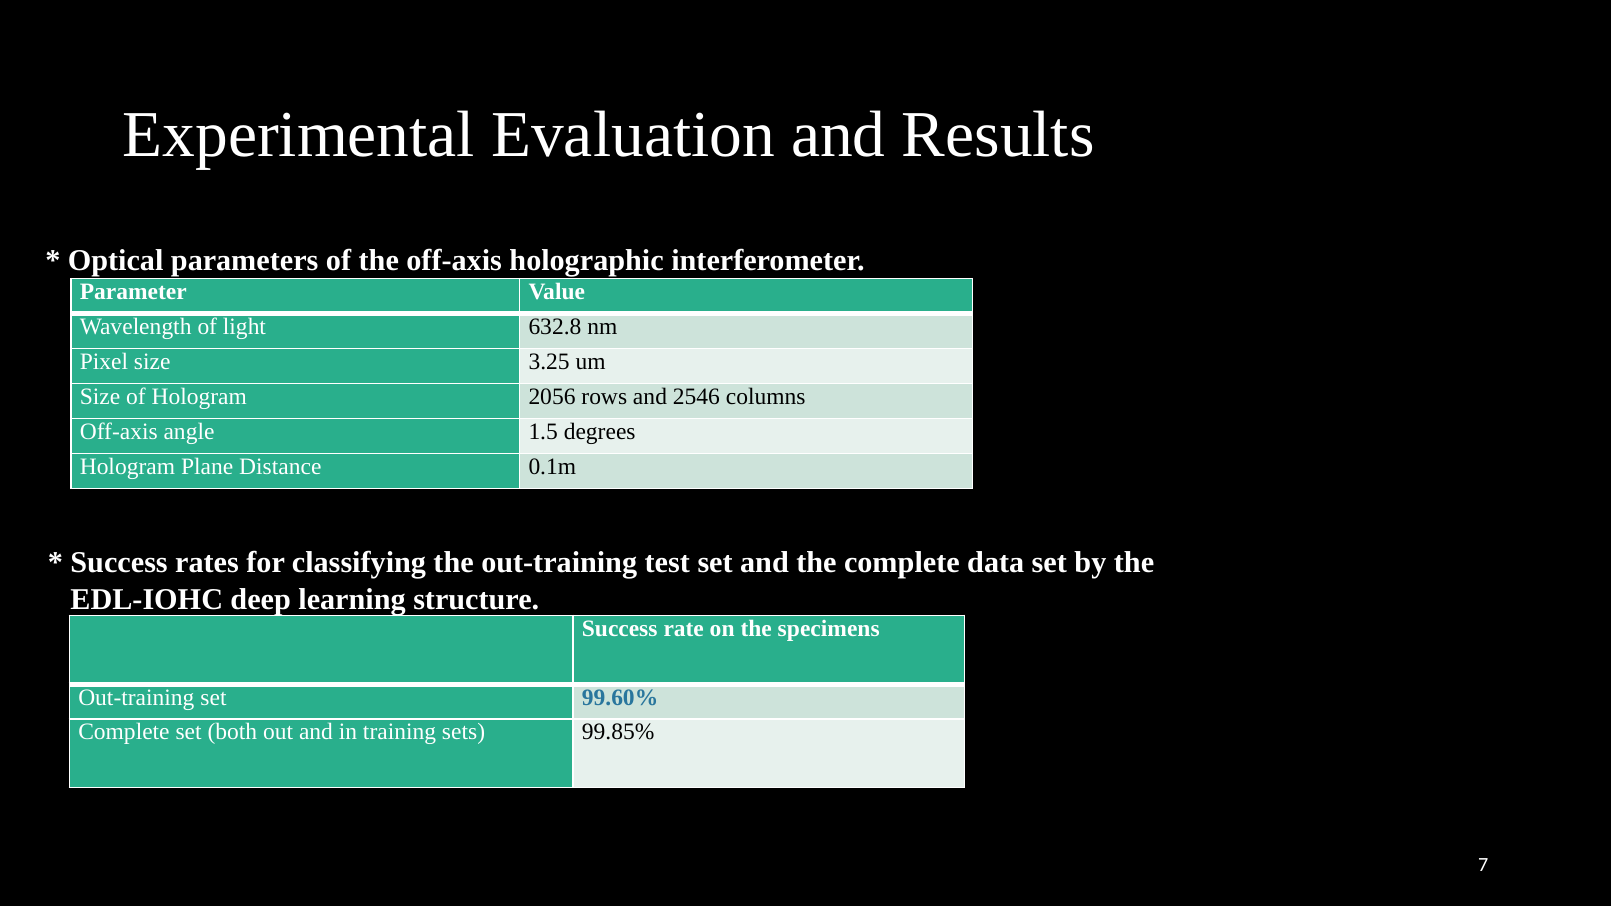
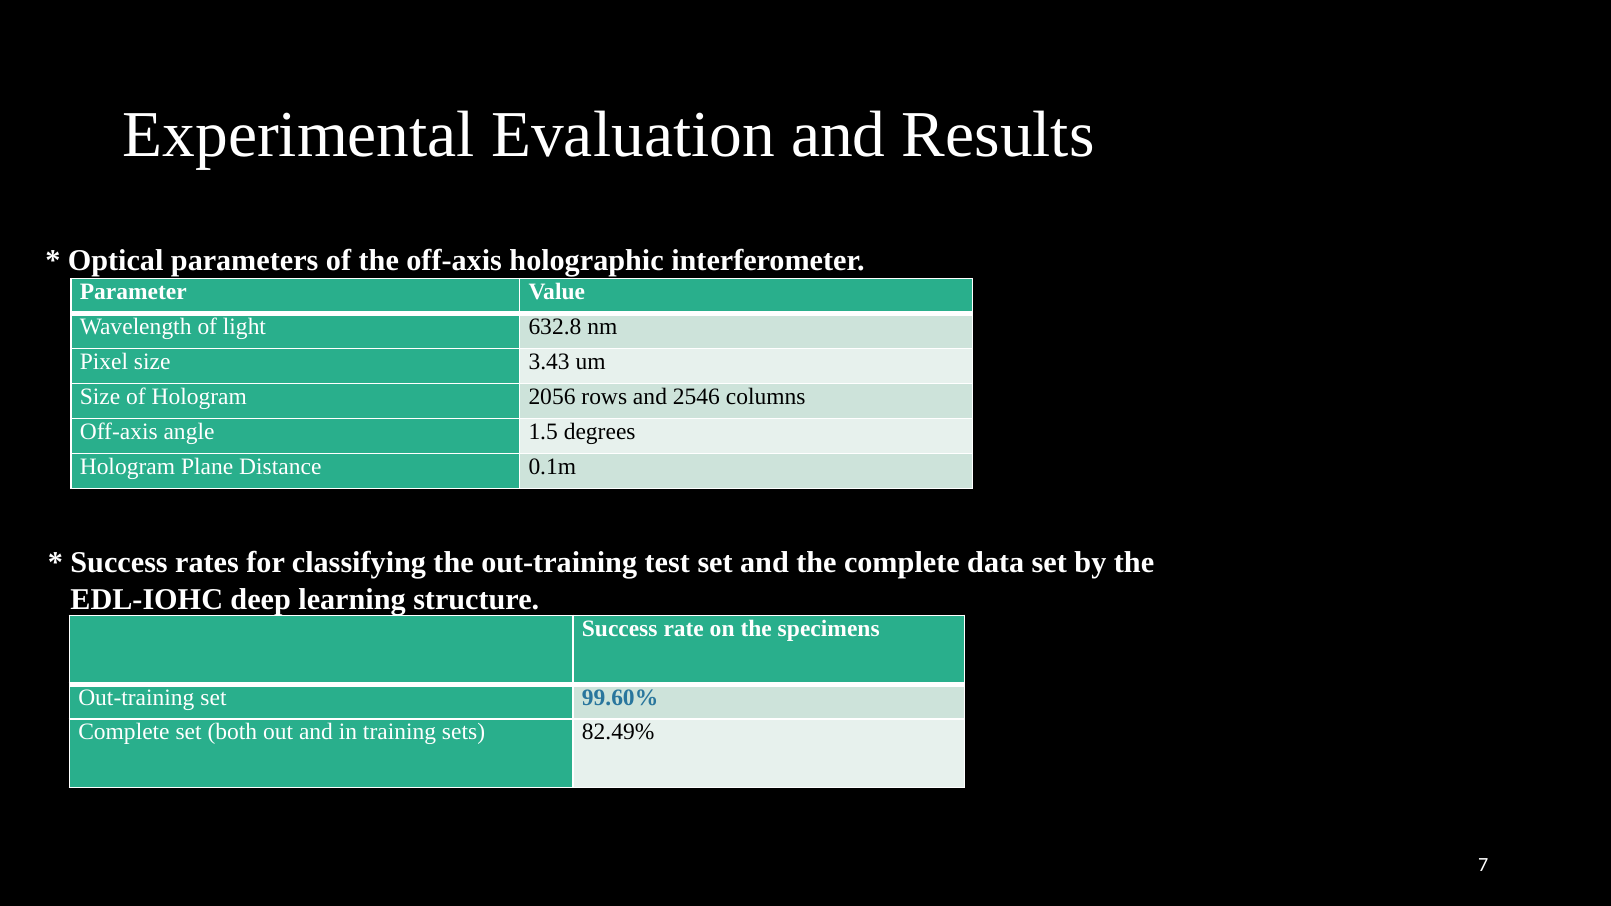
3.25: 3.25 -> 3.43
99.85%: 99.85% -> 82.49%
